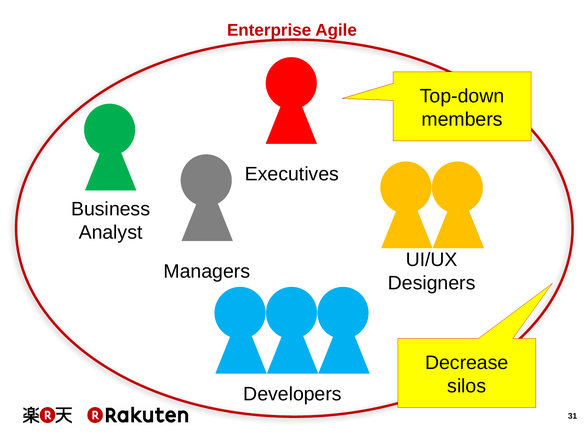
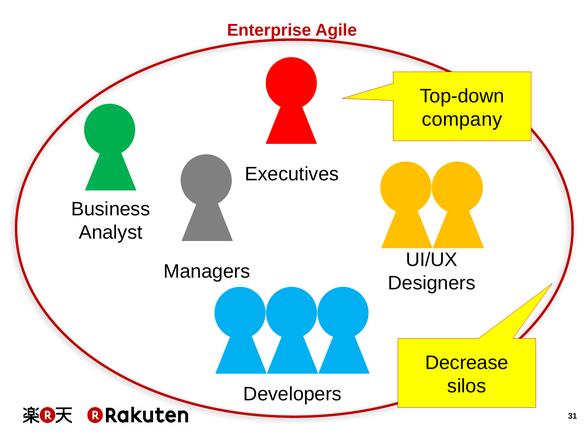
members: members -> company
